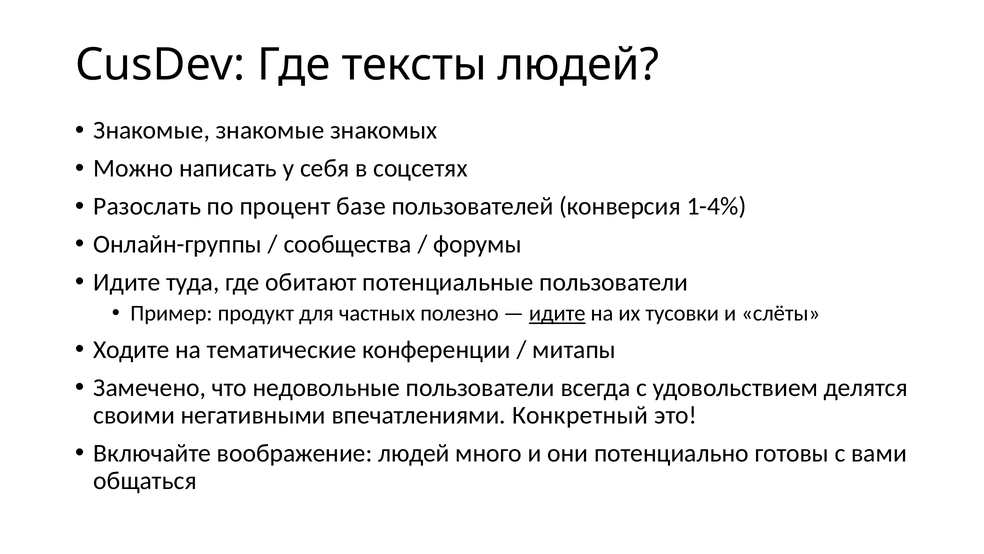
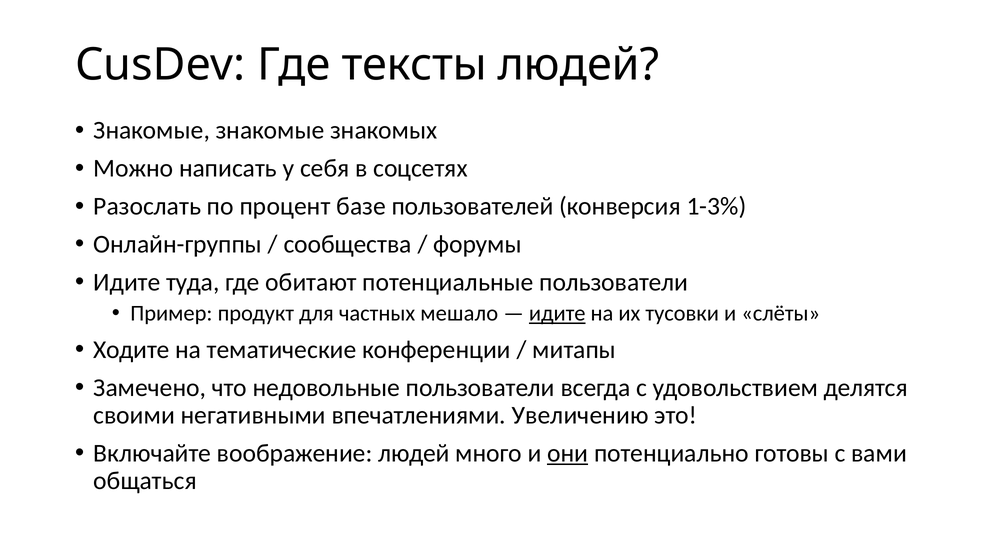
1-4%: 1-4% -> 1-3%
полезно: полезно -> мешало
Конкретный: Конкретный -> Увеличению
они underline: none -> present
